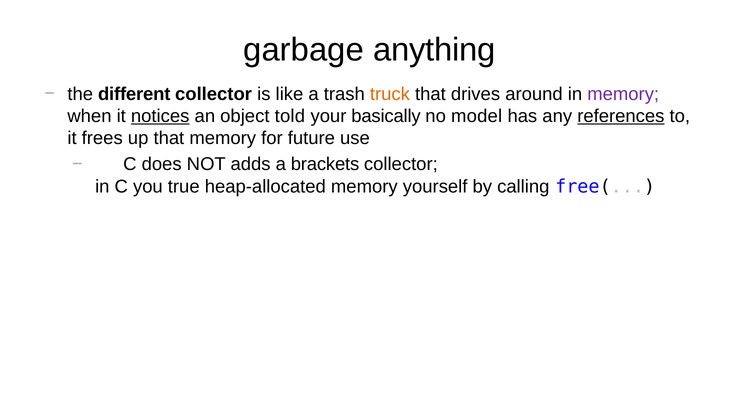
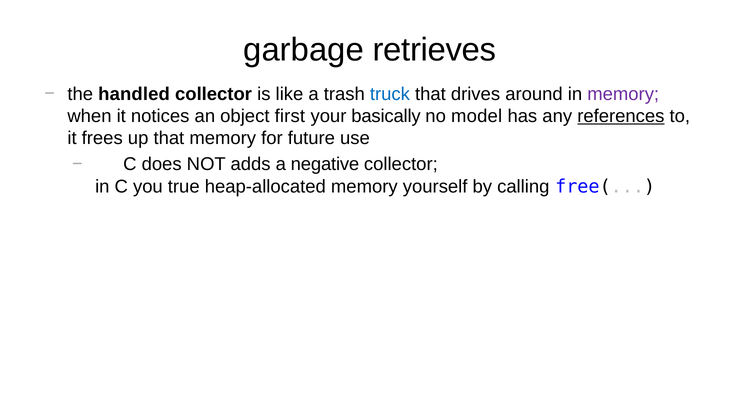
anything: anything -> retrieves
different: different -> handled
truck colour: orange -> blue
notices underline: present -> none
told: told -> first
brackets: brackets -> negative
